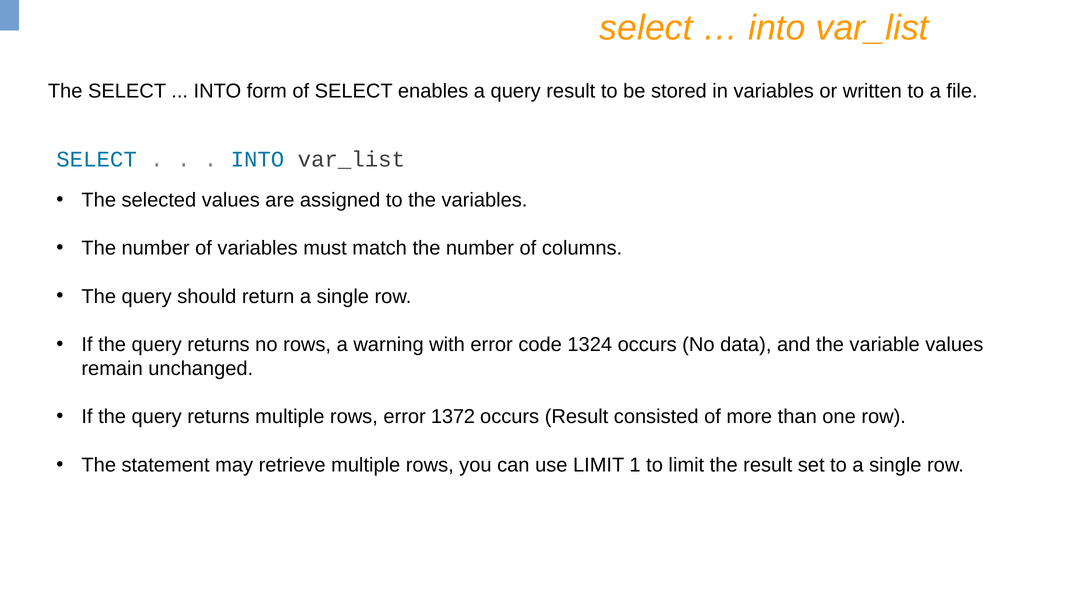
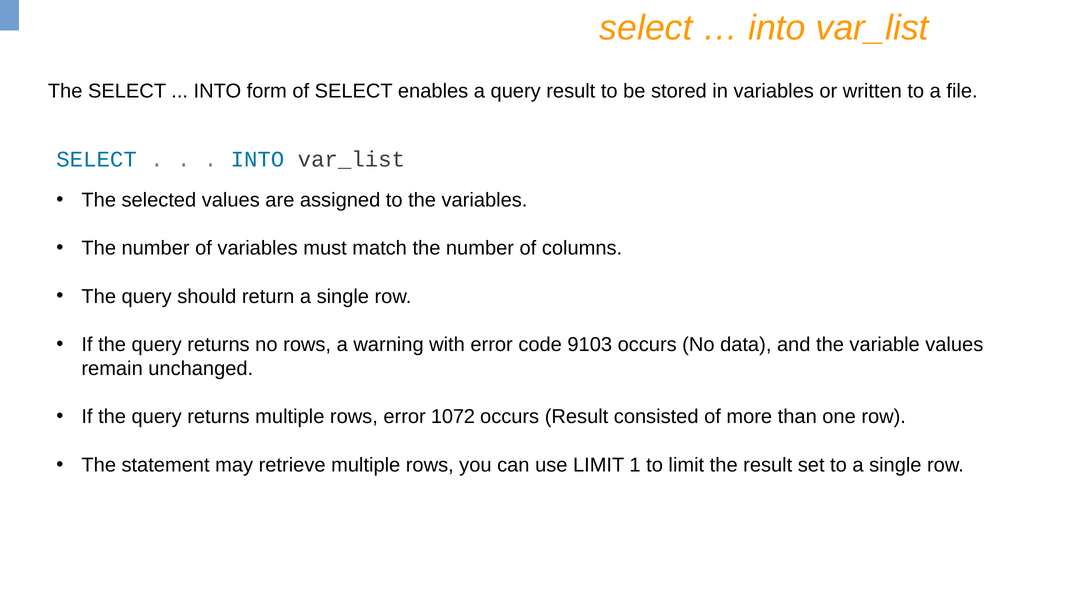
1324: 1324 -> 9103
1372: 1372 -> 1072
